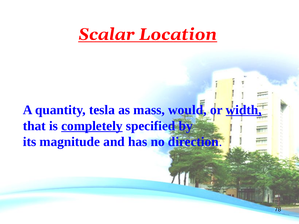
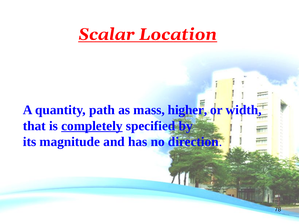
tesla: tesla -> path
would: would -> higher
width underline: present -> none
